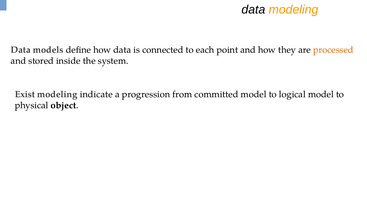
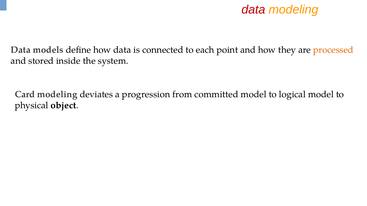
data at (253, 10) colour: black -> red
Exist: Exist -> Card
indicate: indicate -> deviates
